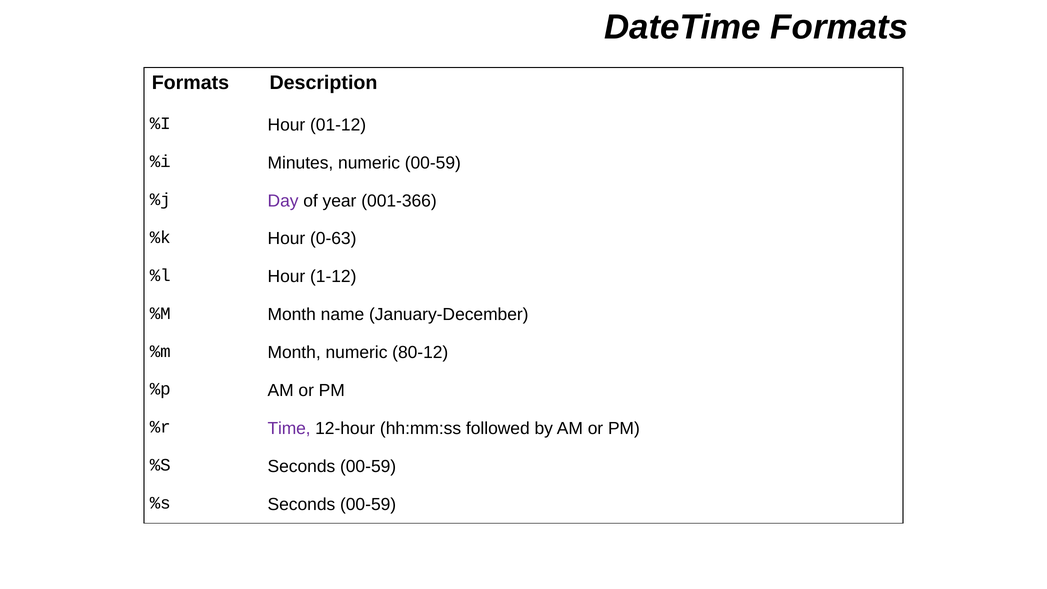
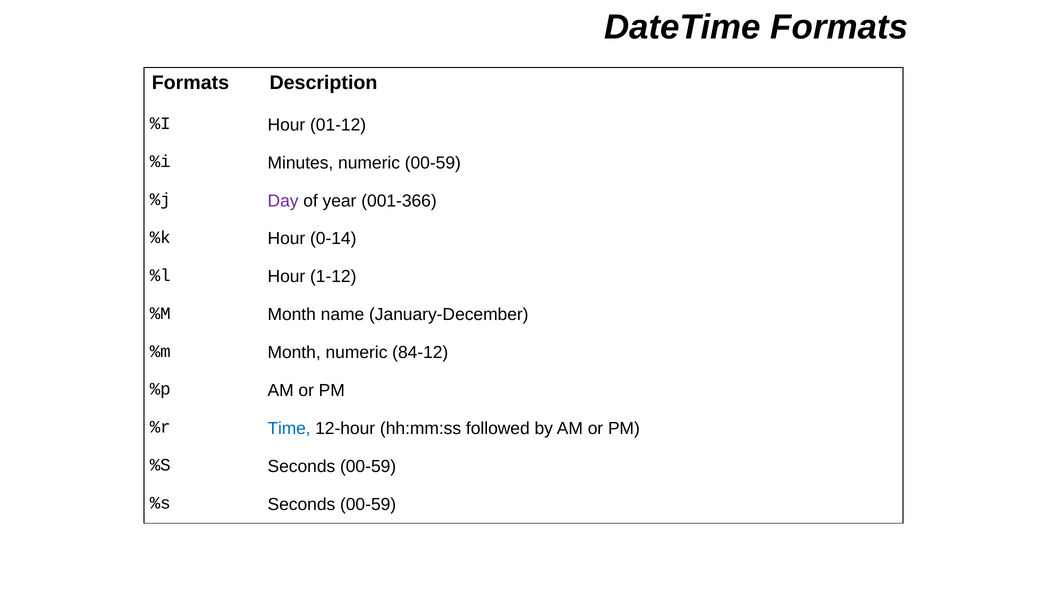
0-63: 0-63 -> 0-14
80-12: 80-12 -> 84-12
Time colour: purple -> blue
